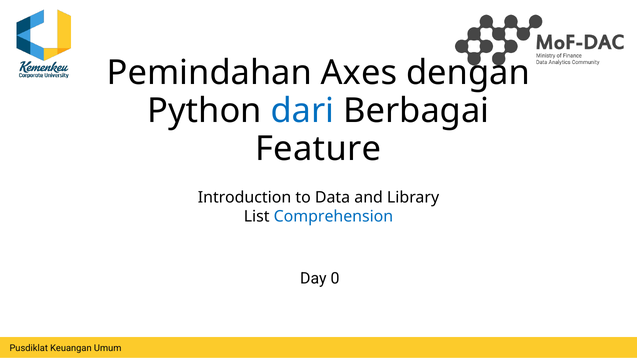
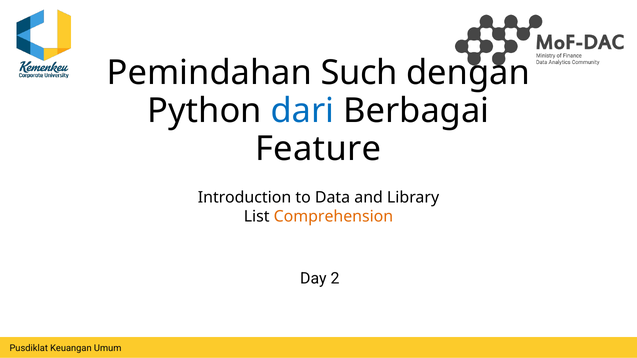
Axes: Axes -> Such
Comprehension colour: blue -> orange
0: 0 -> 2
